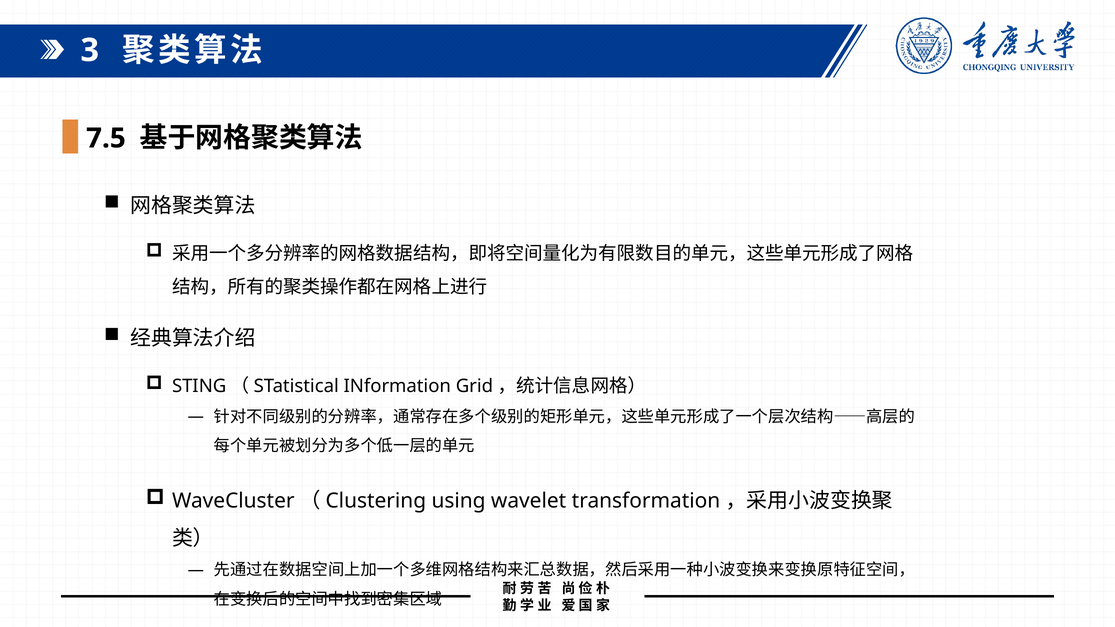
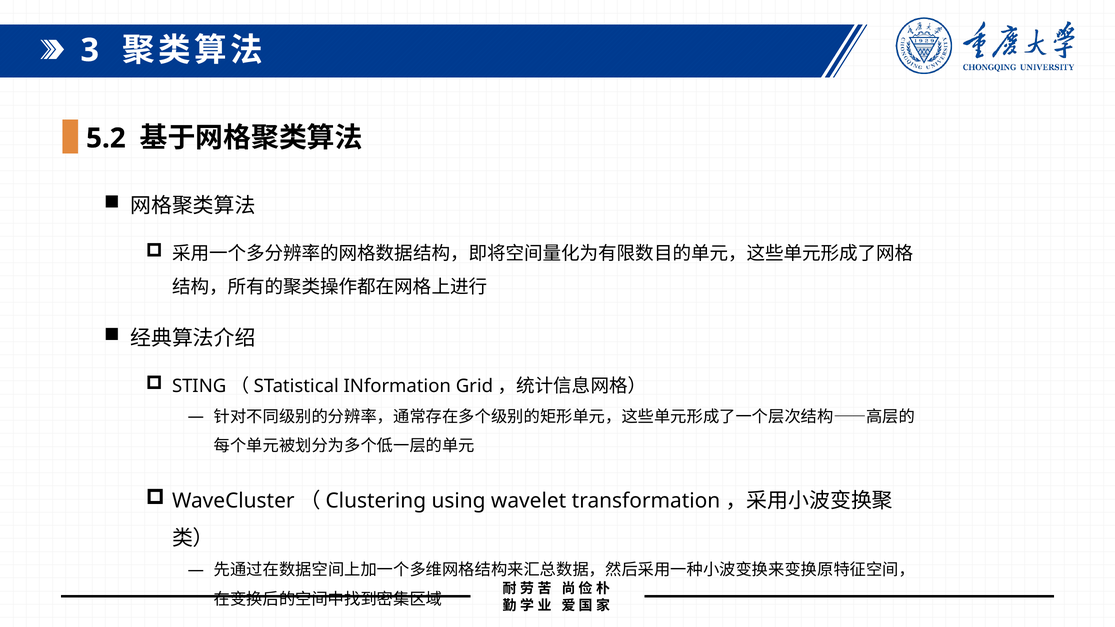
7.5: 7.5 -> 5.2
